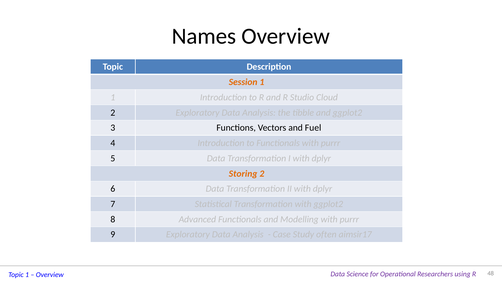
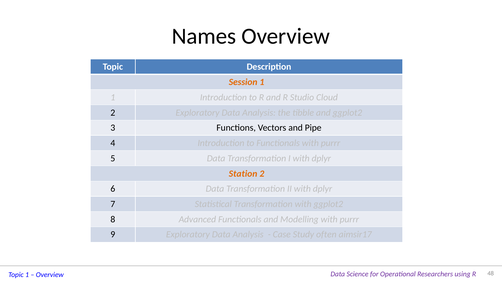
Fuel: Fuel -> Pipe
Storing: Storing -> Station
